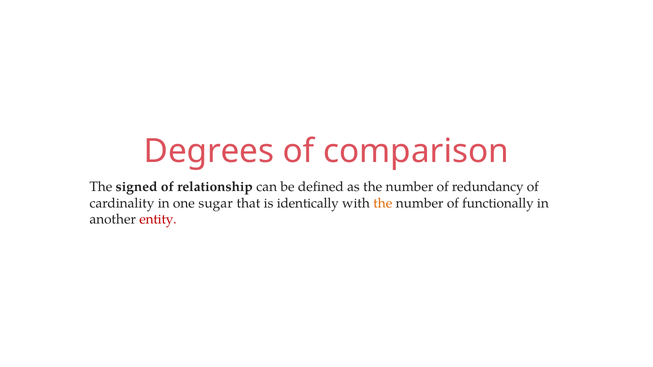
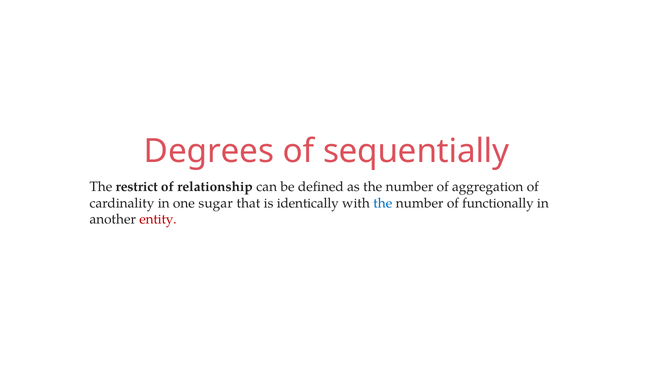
comparison: comparison -> sequentially
signed: signed -> restrict
redundancy: redundancy -> aggregation
the at (383, 203) colour: orange -> blue
